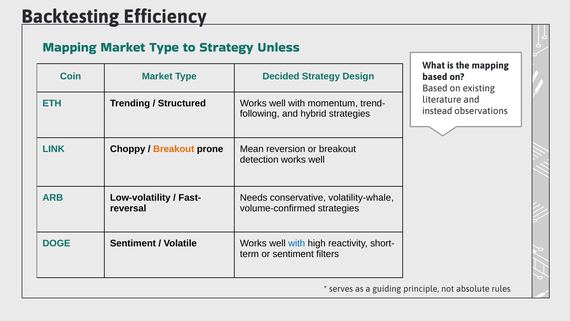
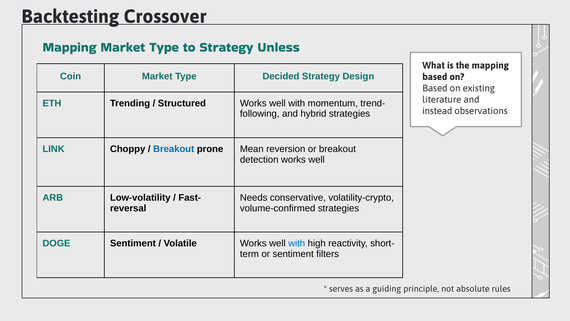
Efficiency: Efficiency -> Crossover
Breakout at (174, 149) colour: orange -> blue
volatility-whale: volatility-whale -> volatility-crypto
